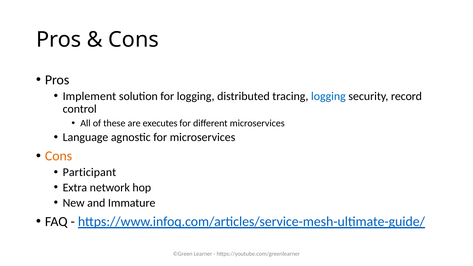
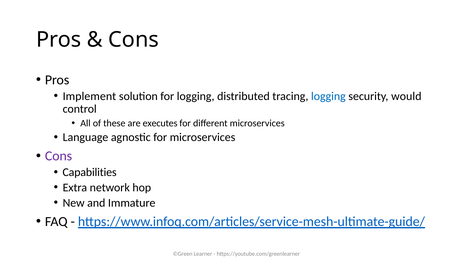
record: record -> would
Cons at (59, 156) colour: orange -> purple
Participant: Participant -> Capabilities
